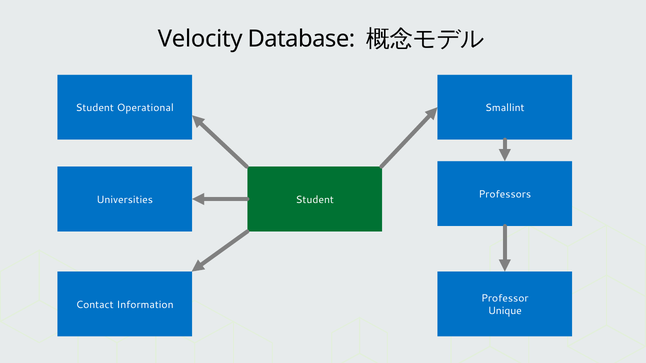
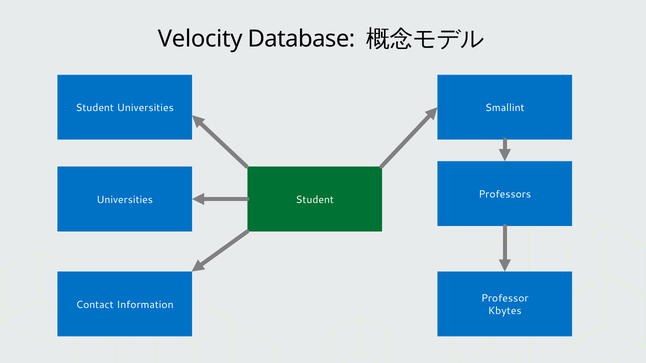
Student Operational: Operational -> Universities
Unique: Unique -> Kbytes
